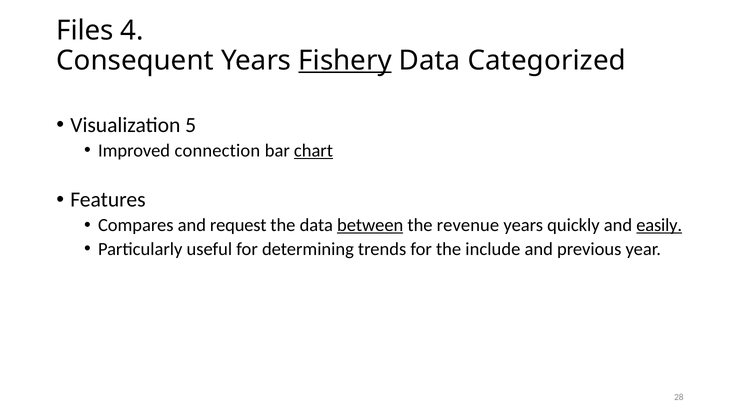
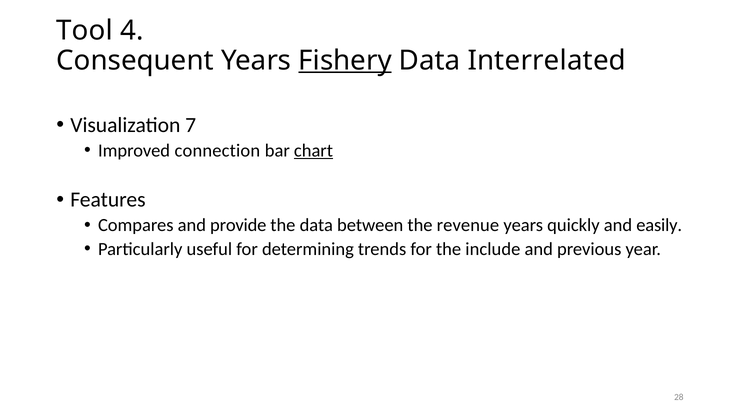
Files: Files -> Tool
Categorized: Categorized -> Interrelated
5: 5 -> 7
request: request -> provide
between underline: present -> none
easily underline: present -> none
